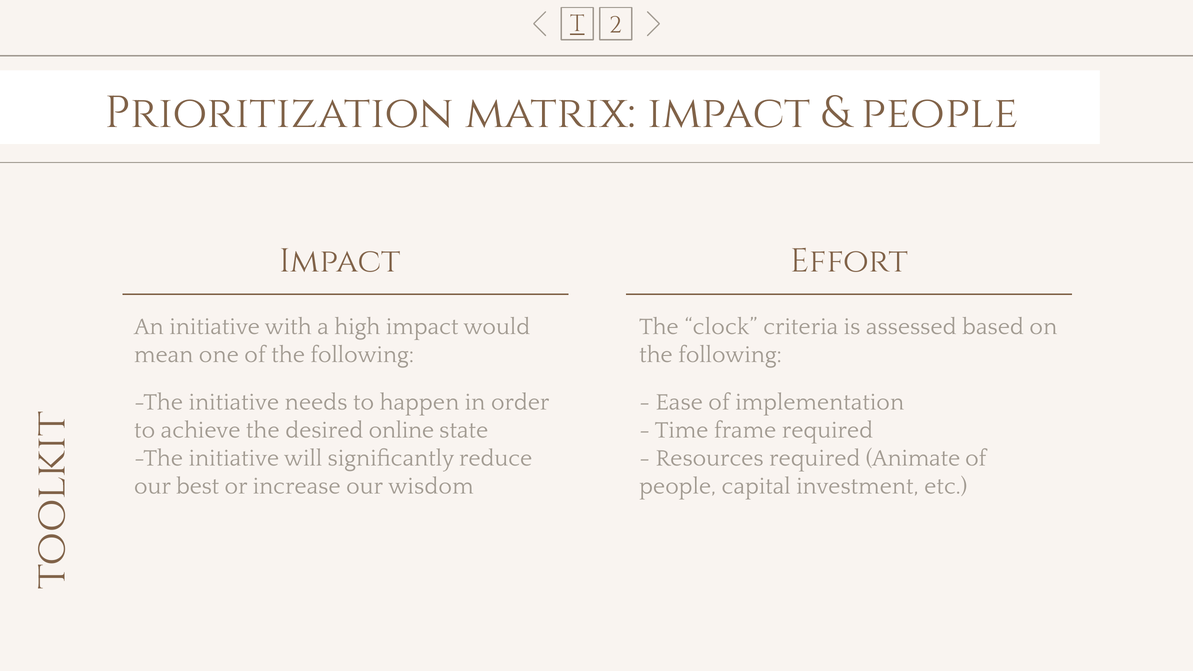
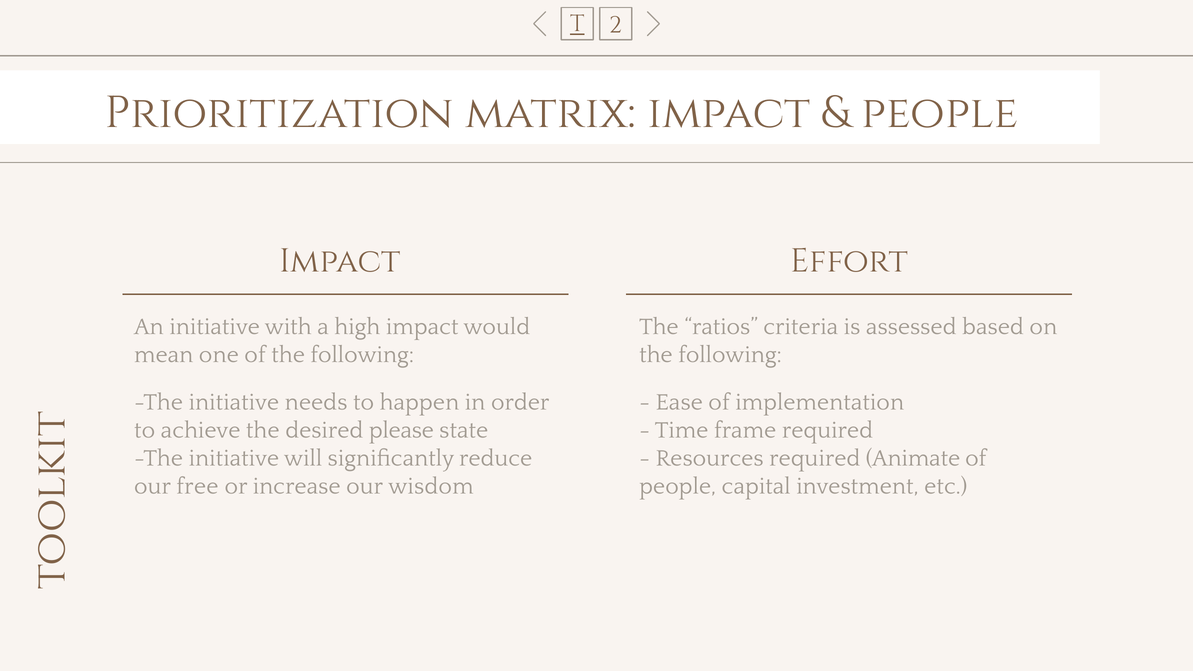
clock: clock -> ratios
online: online -> please
best: best -> free
